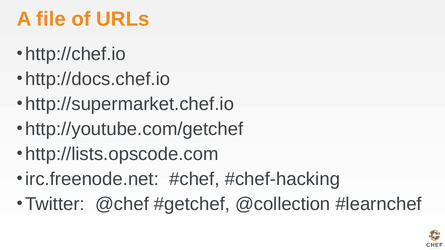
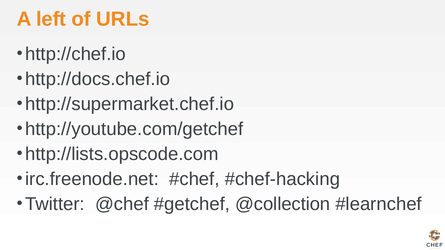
file: file -> left
